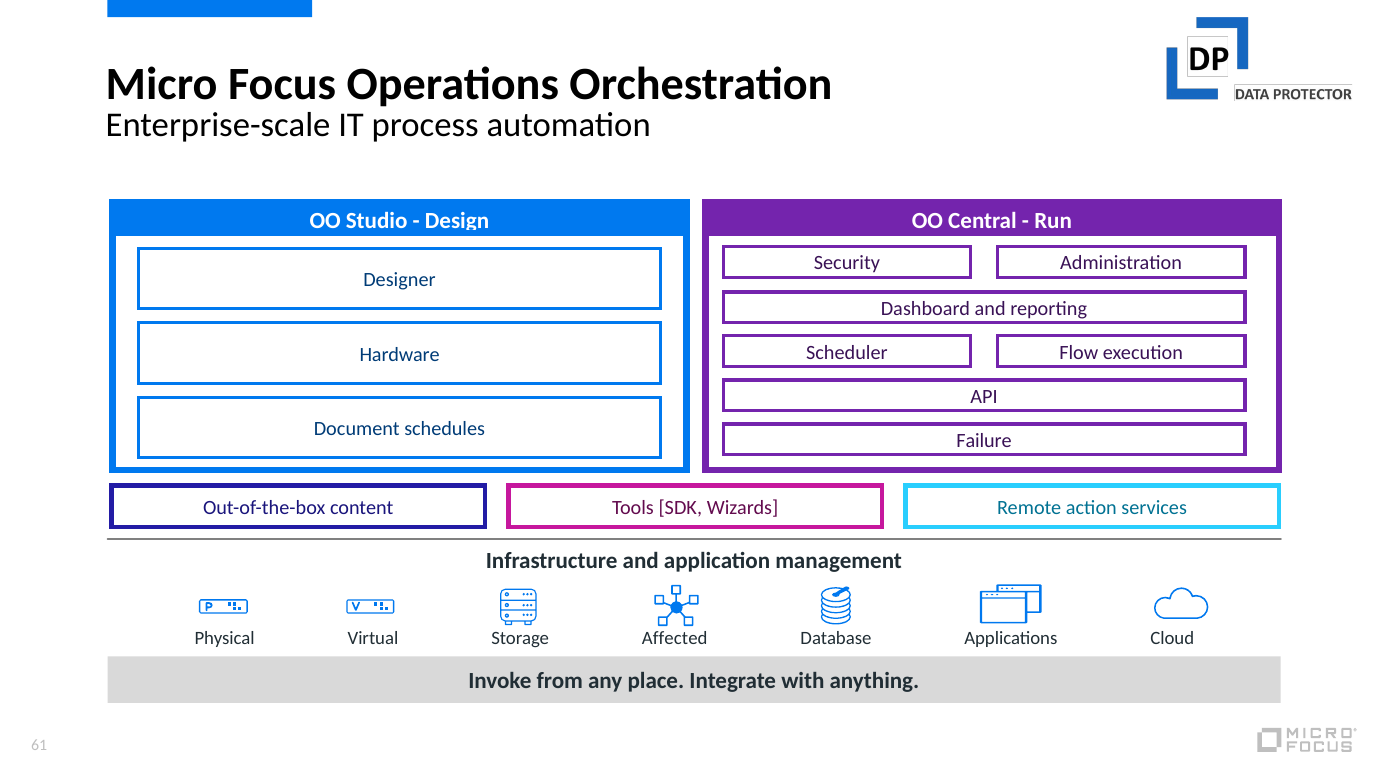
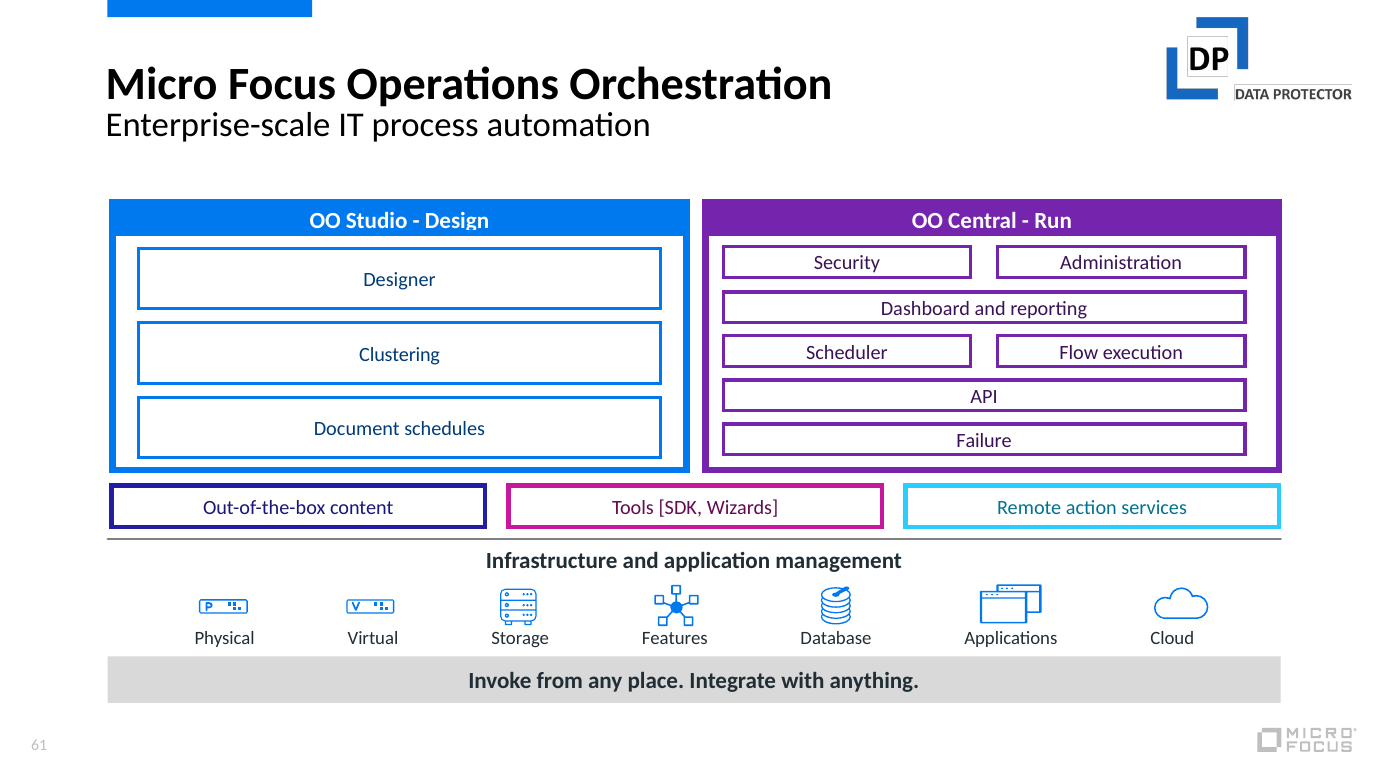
Hardware: Hardware -> Clustering
Affected: Affected -> Features
